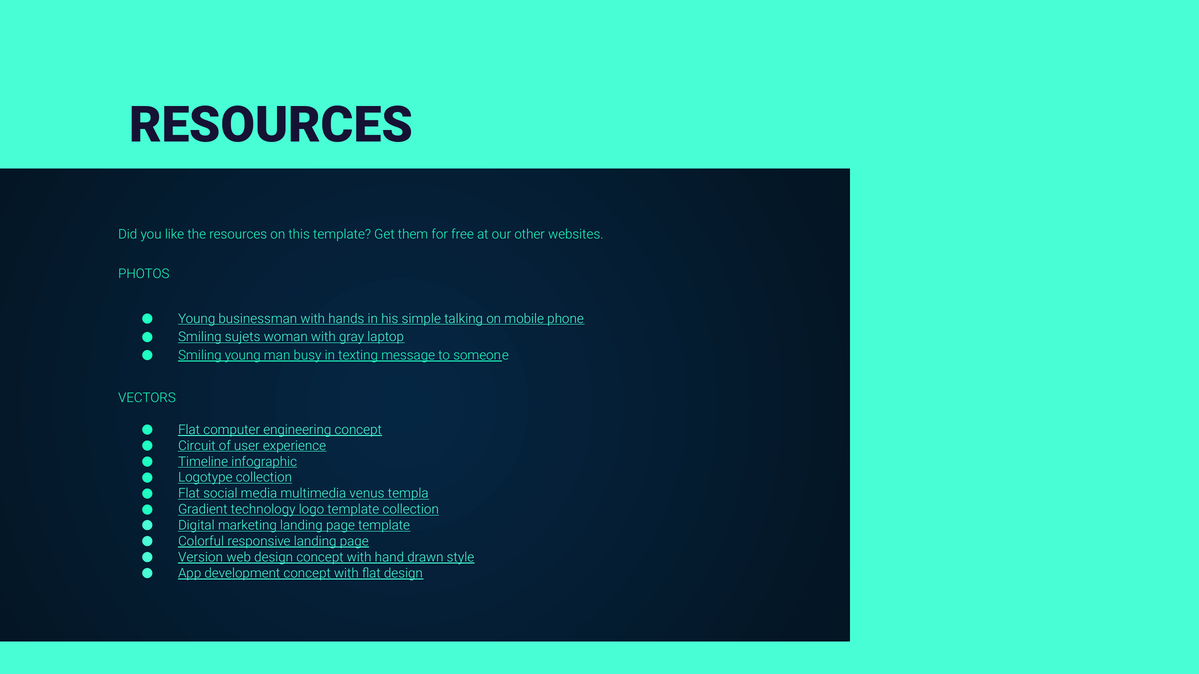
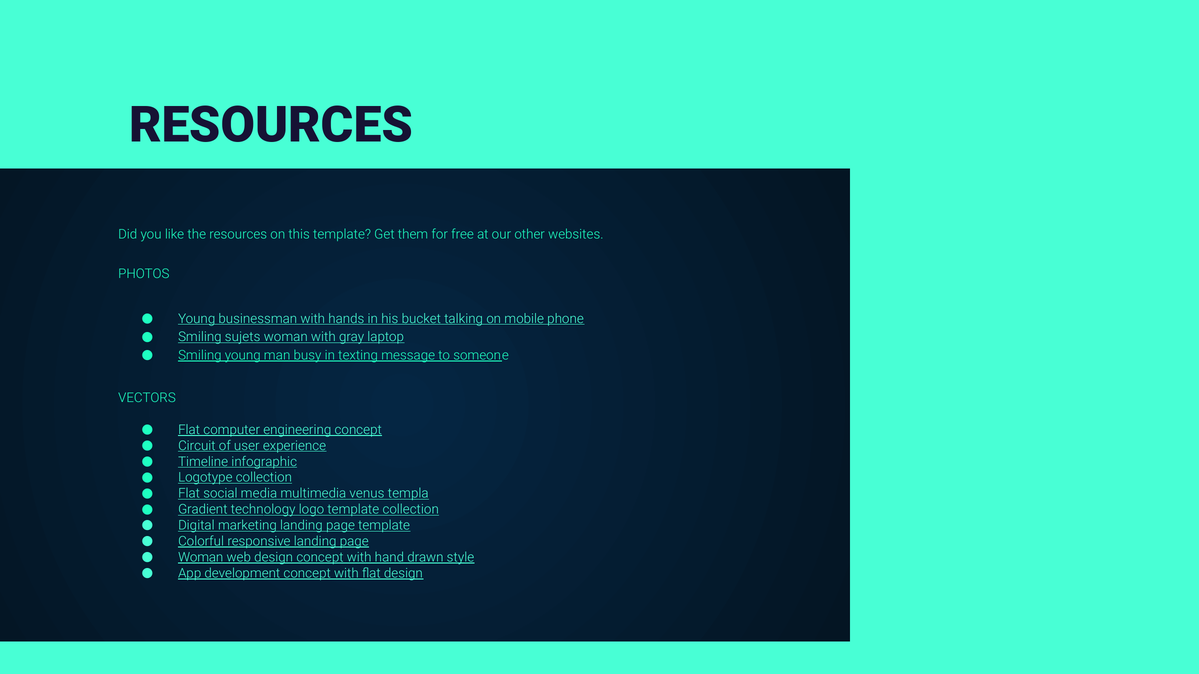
simple: simple -> bucket
Version at (201, 558): Version -> Woman
